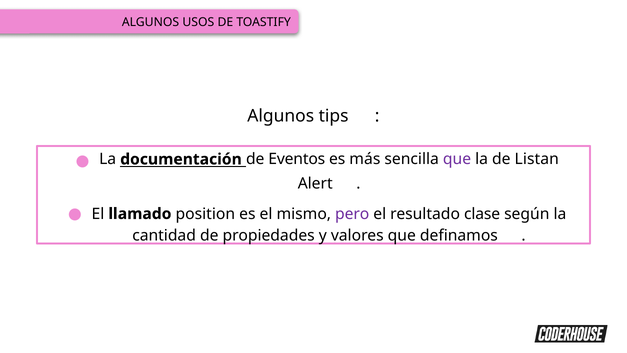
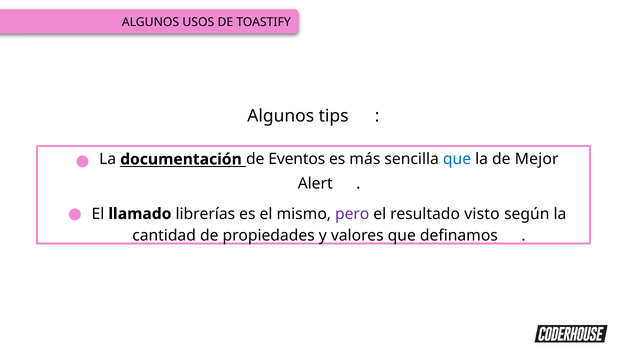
que at (457, 159) colour: purple -> blue
Listan: Listan -> Mejor
position: position -> librerías
clase: clase -> visto
